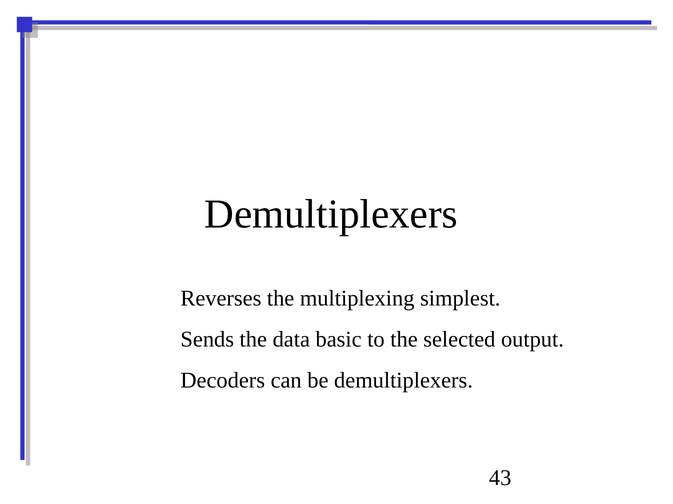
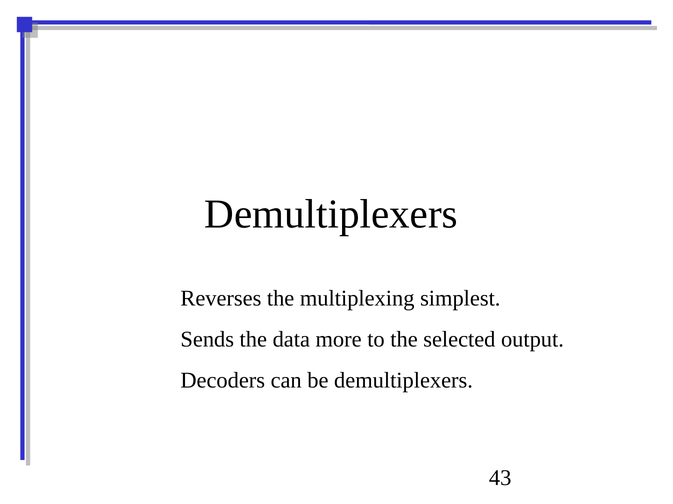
basic: basic -> more
